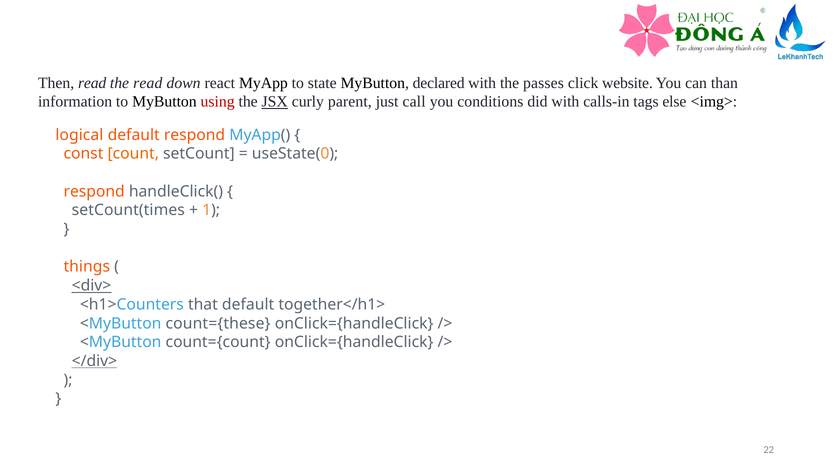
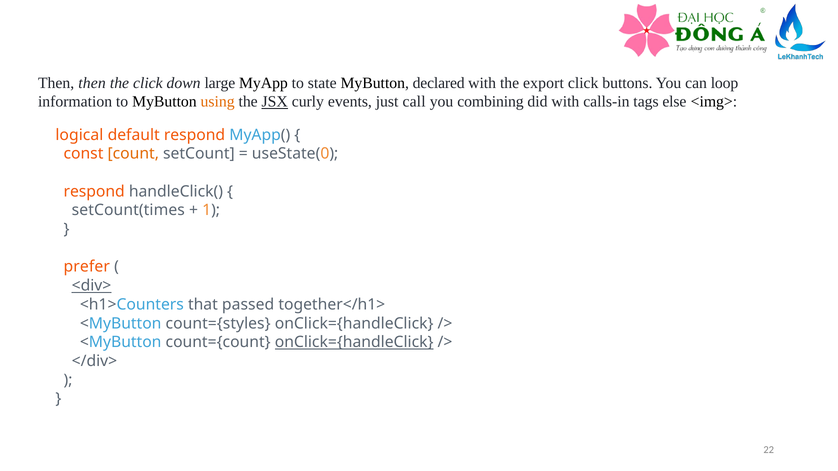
Then read: read -> then
the read: read -> click
react: react -> large
passes: passes -> export
website: website -> buttons
than: than -> loop
using colour: red -> orange
parent: parent -> events
conditions: conditions -> combining
things: things -> prefer
that default: default -> passed
count={these: count={these -> count={styles
onClick={handleClick at (354, 342) underline: none -> present
</div> underline: present -> none
